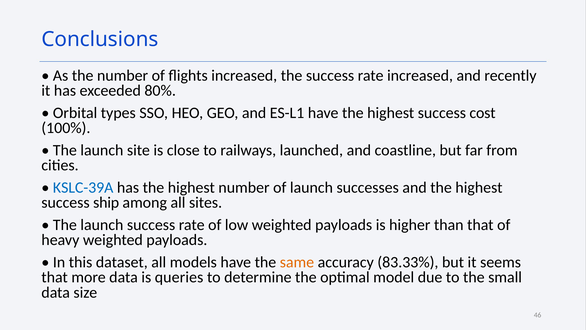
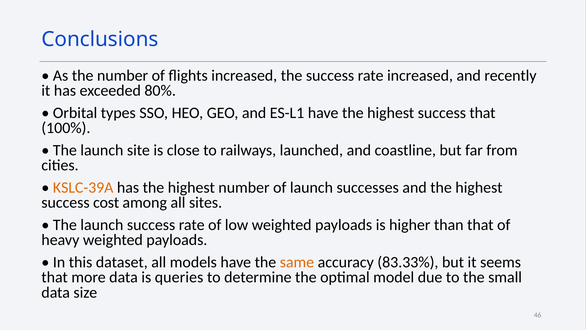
success cost: cost -> that
KSLC-39A colour: blue -> orange
ship: ship -> cost
